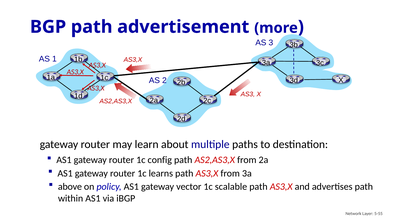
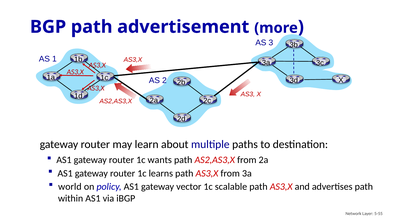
config: config -> wants
above: above -> world
